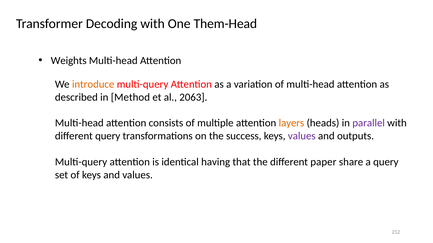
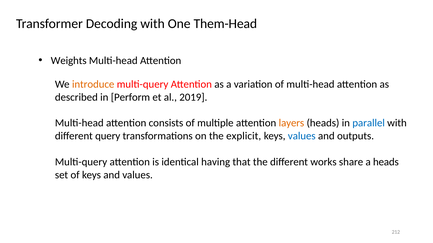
Method: Method -> Perform
2063: 2063 -> 2019
parallel colour: purple -> blue
success: success -> explicit
values at (302, 136) colour: purple -> blue
paper: paper -> works
a query: query -> heads
